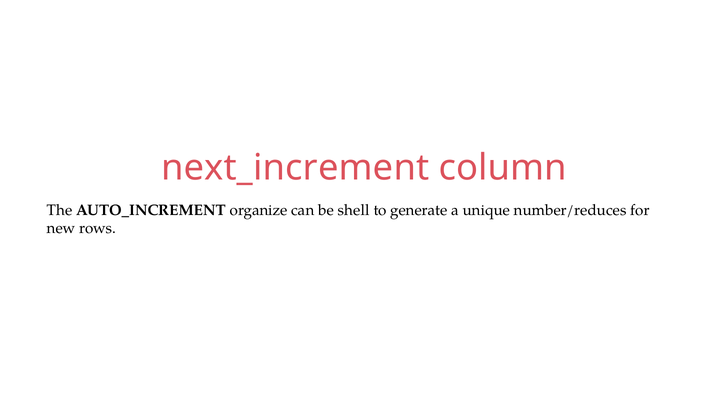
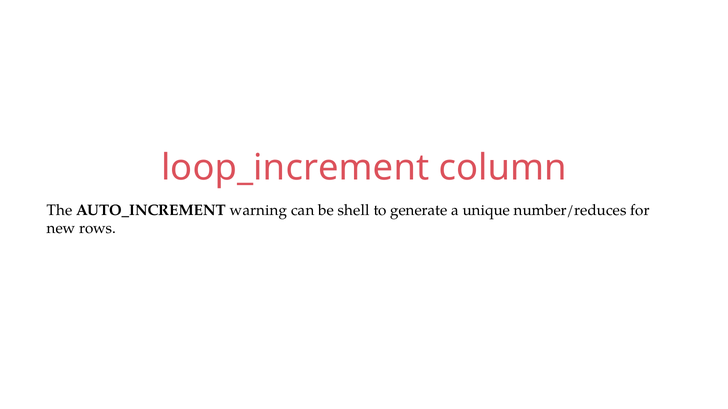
next_increment: next_increment -> loop_increment
organize: organize -> warning
